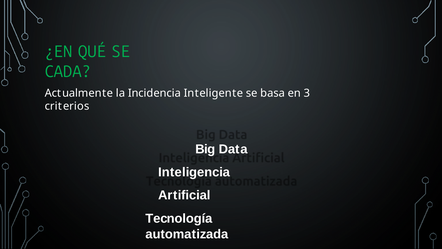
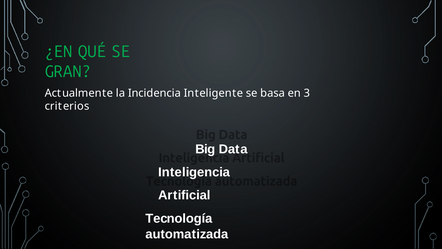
CADA: CADA -> GRAN
